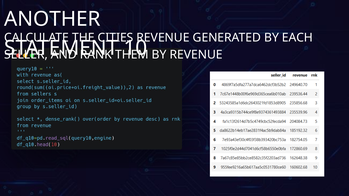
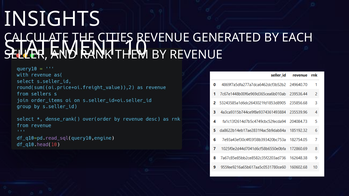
ANOTHER: ANOTHER -> INSIGHTS
